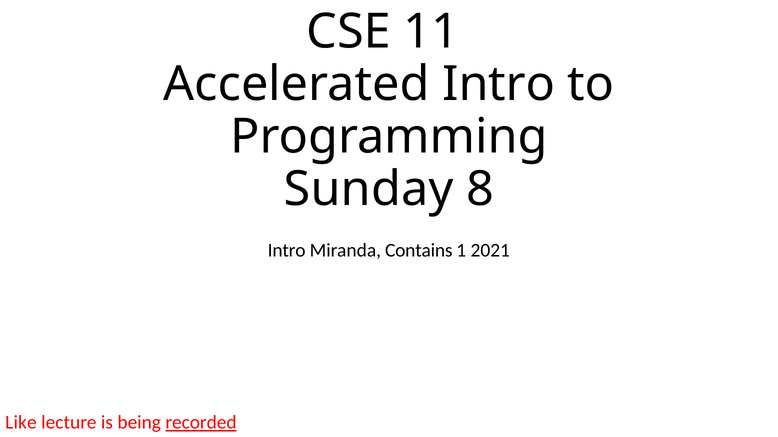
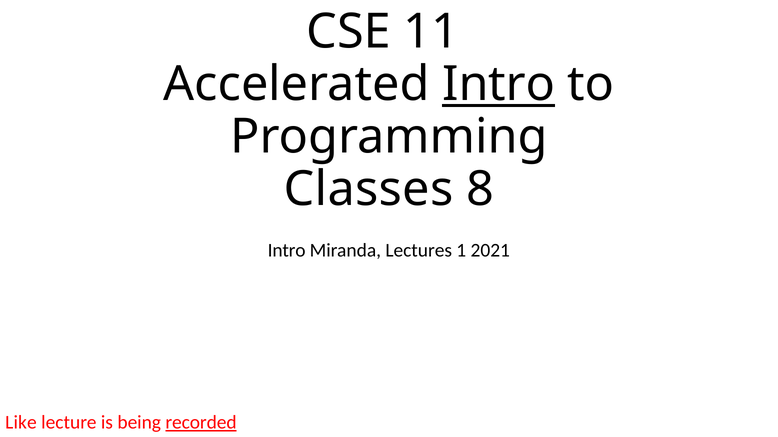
Intro at (499, 85) underline: none -> present
Sunday: Sunday -> Classes
Contains: Contains -> Lectures
